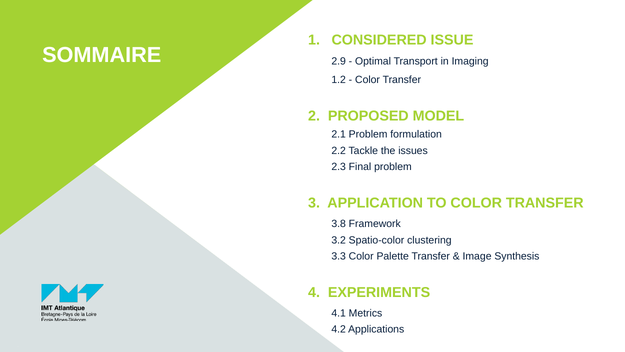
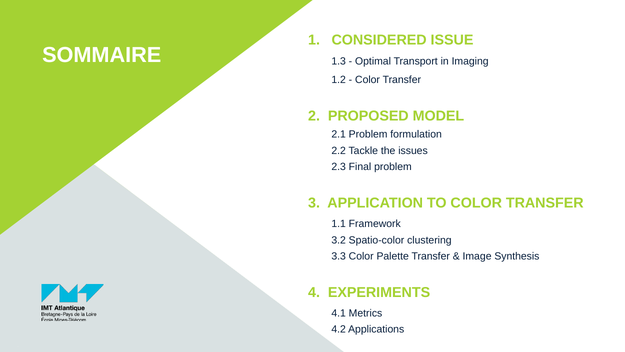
2.9: 2.9 -> 1.3
3.8: 3.8 -> 1.1
